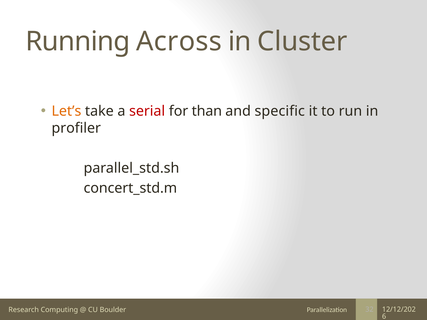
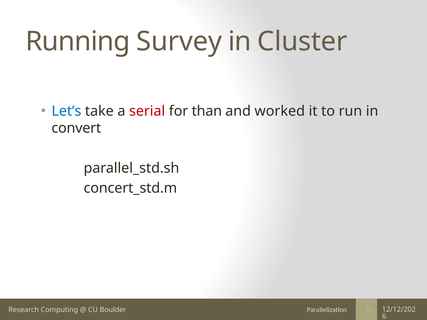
Across: Across -> Survey
Let’s colour: orange -> blue
specific: specific -> worked
profiler: profiler -> convert
